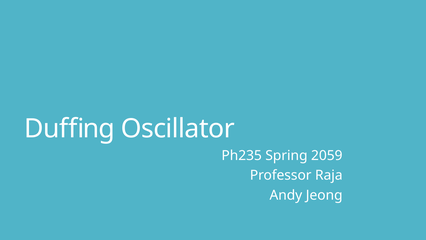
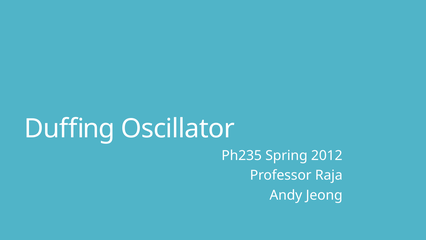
2059: 2059 -> 2012
